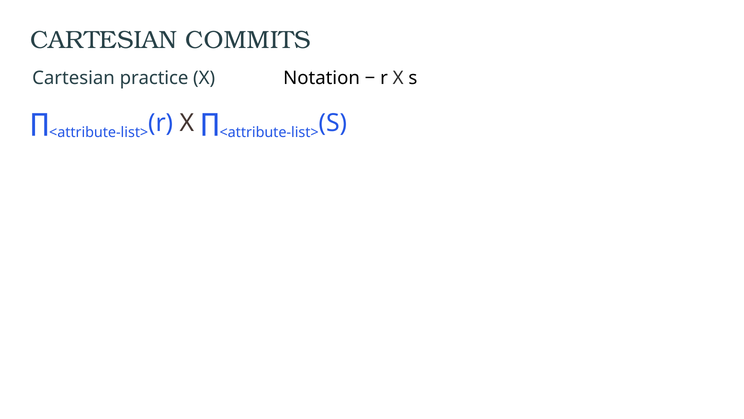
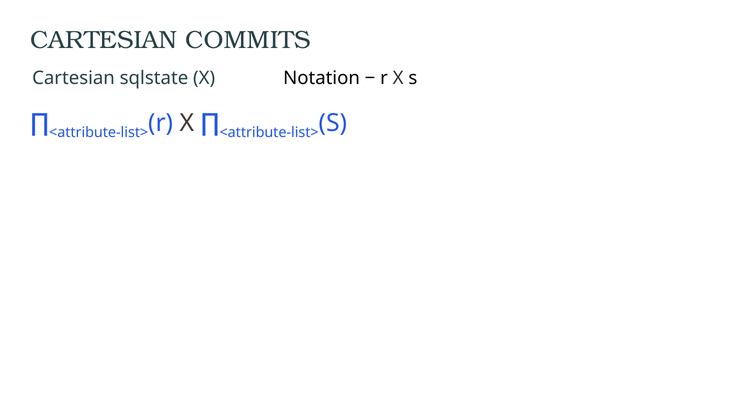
practice: practice -> sqlstate
